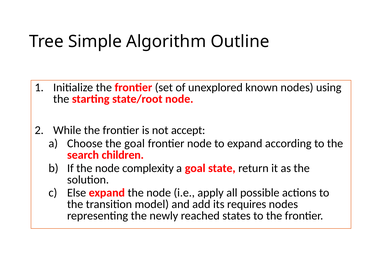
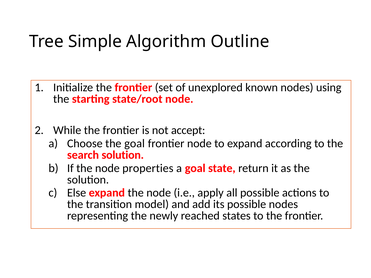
search children: children -> solution
complexity: complexity -> properties
its requires: requires -> possible
